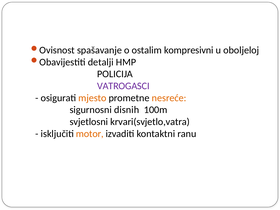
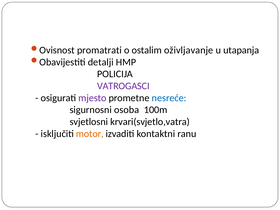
spašavanje: spašavanje -> promatrati
kompresivni: kompresivni -> oživljavanje
oboljeloj: oboljeloj -> utapanja
mjesto colour: orange -> purple
nesreće colour: orange -> blue
disnih: disnih -> osoba
